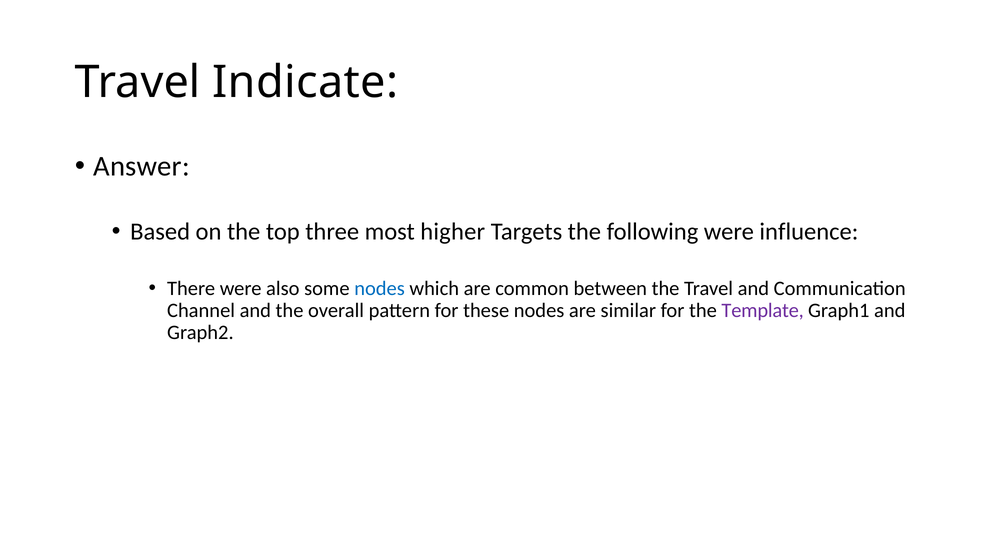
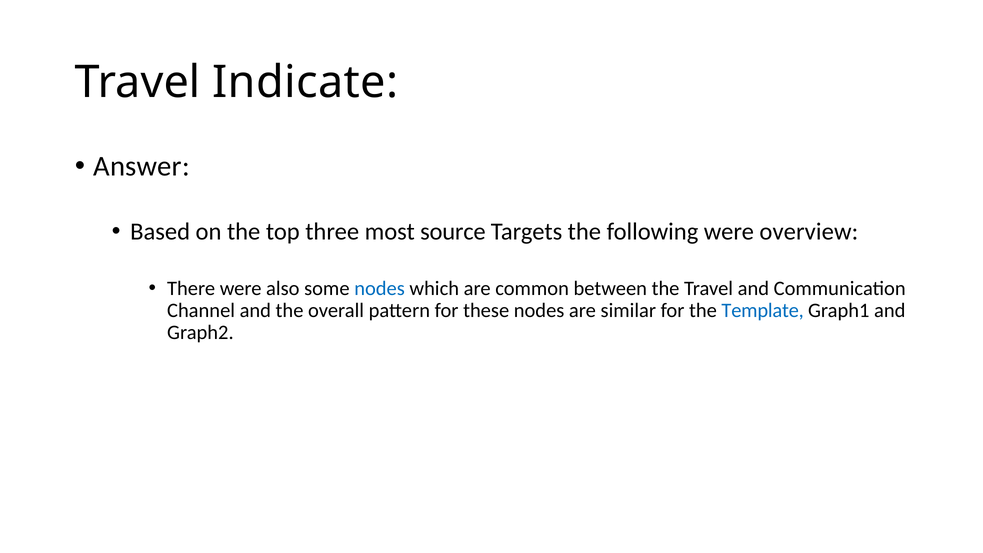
higher: higher -> source
influence: influence -> overview
Template colour: purple -> blue
